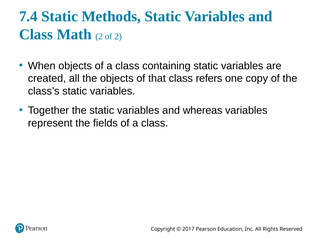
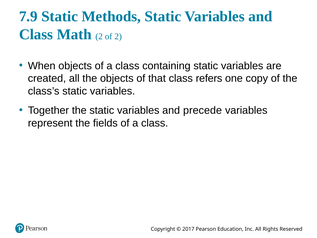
7.4: 7.4 -> 7.9
whereas: whereas -> precede
